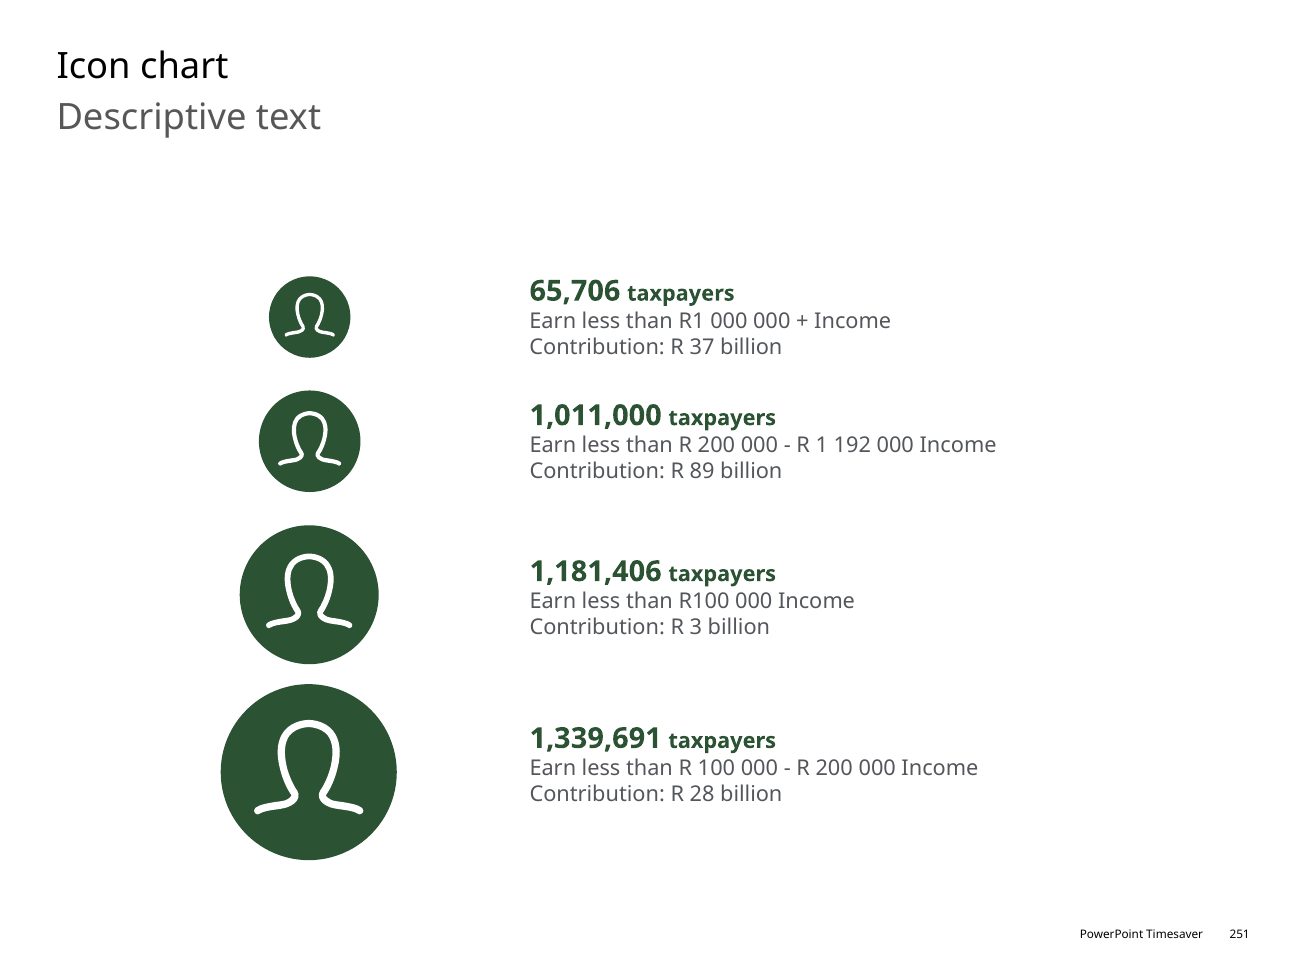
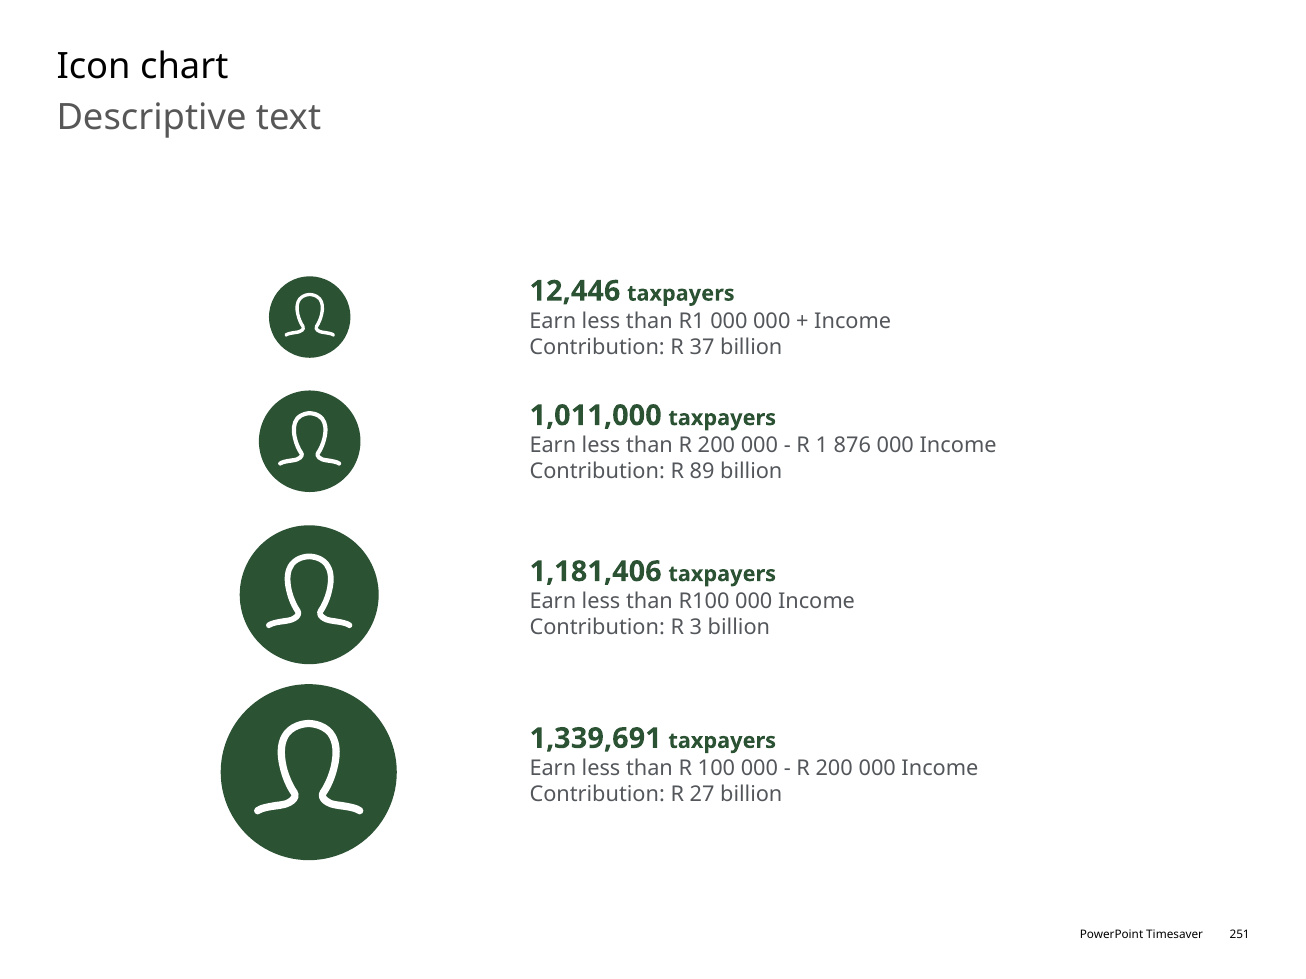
65,706: 65,706 -> 12,446
192: 192 -> 876
28: 28 -> 27
